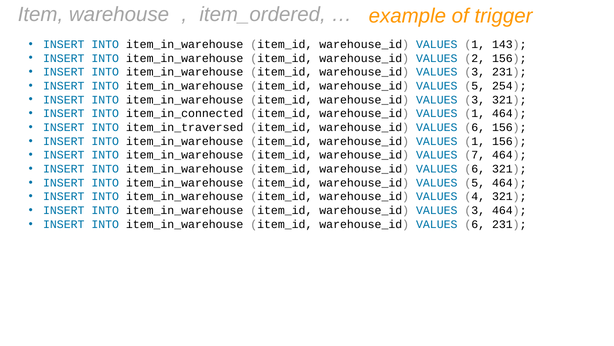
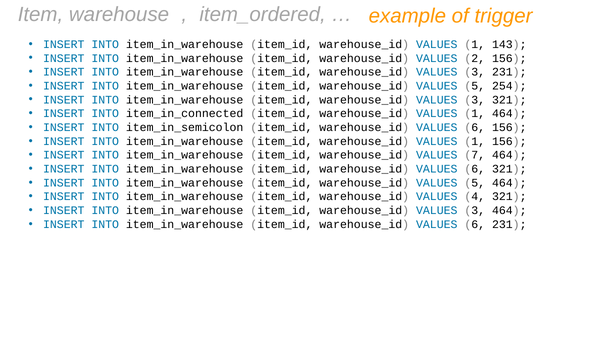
item_in_traversed: item_in_traversed -> item_in_semicolon
